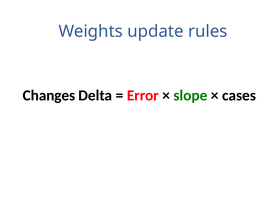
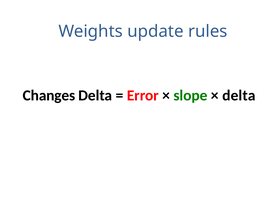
cases at (239, 96): cases -> delta
